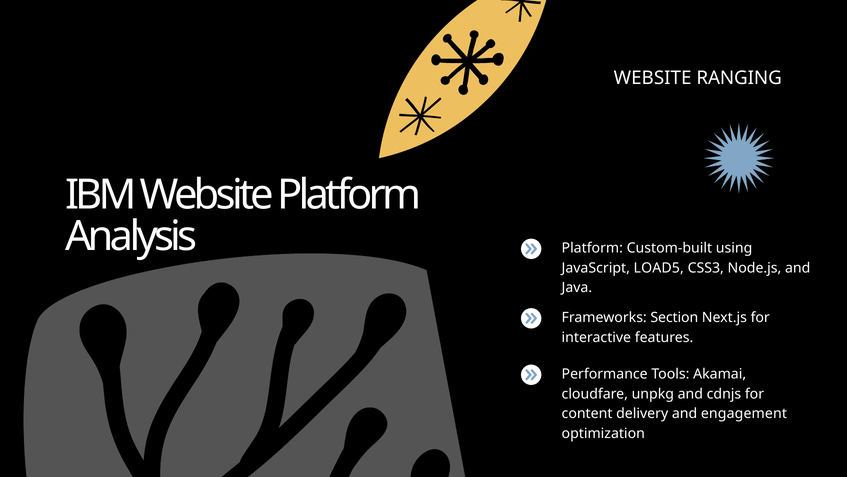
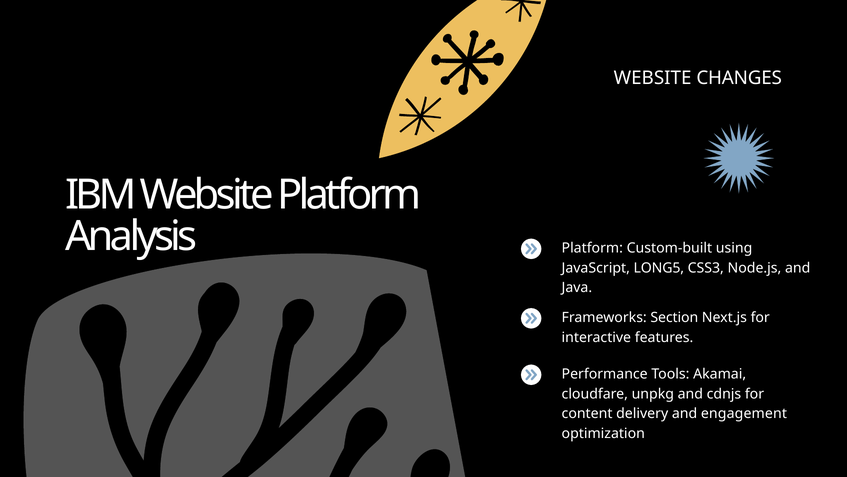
RANGING: RANGING -> CHANGES
LOAD5: LOAD5 -> LONG5
